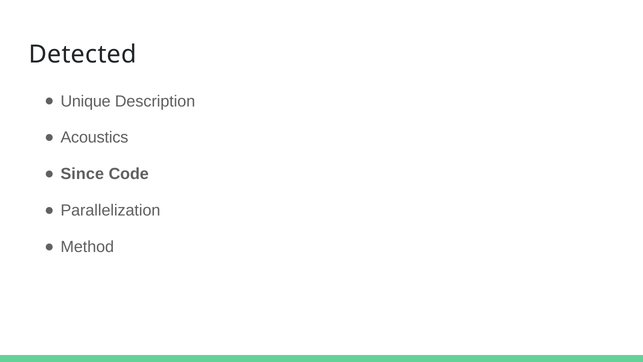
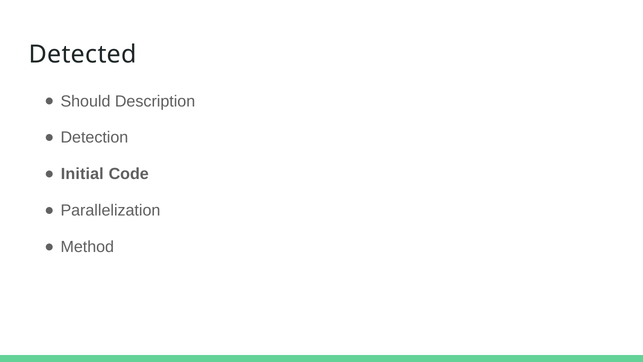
Unique: Unique -> Should
Acoustics: Acoustics -> Detection
Since: Since -> Initial
